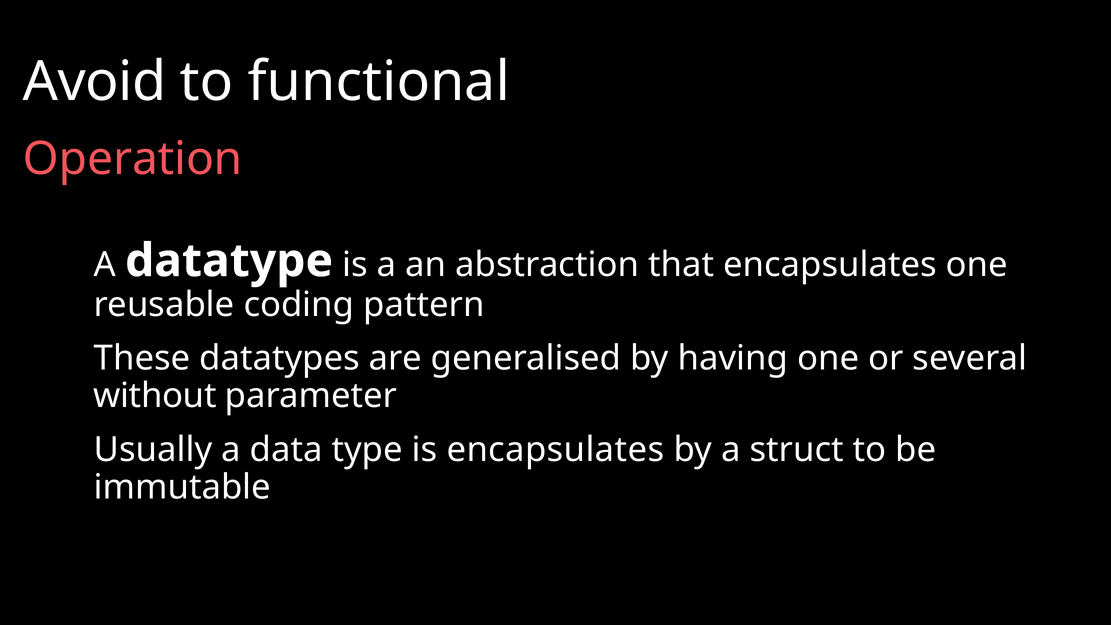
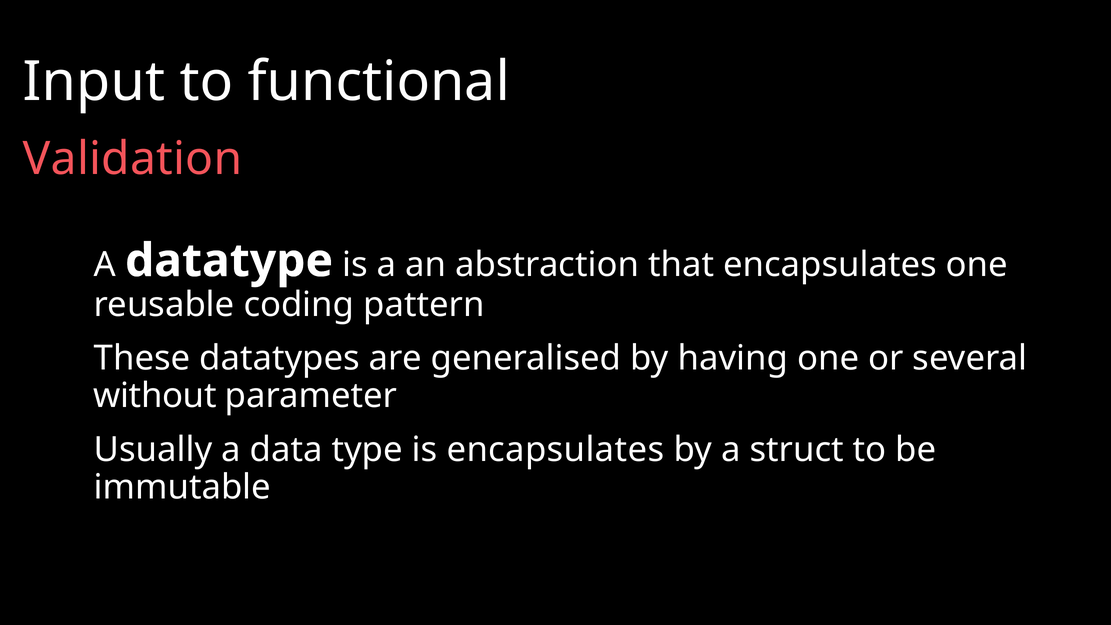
Avoid: Avoid -> Input
Operation: Operation -> Validation
